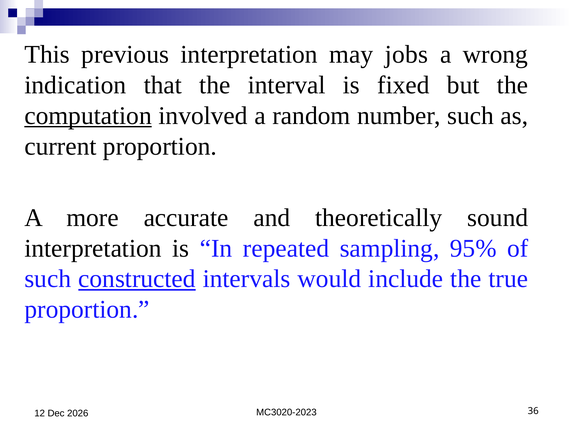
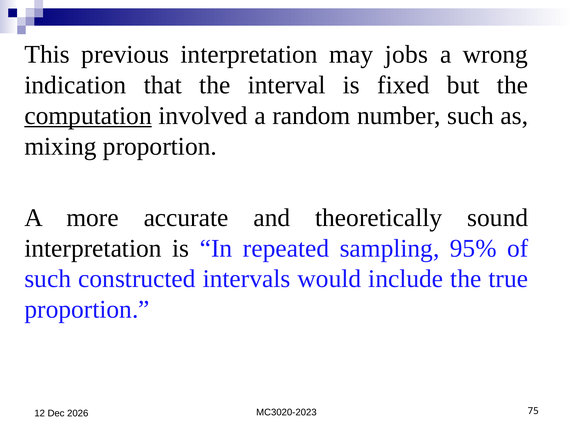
current: current -> mixing
constructed underline: present -> none
36: 36 -> 75
